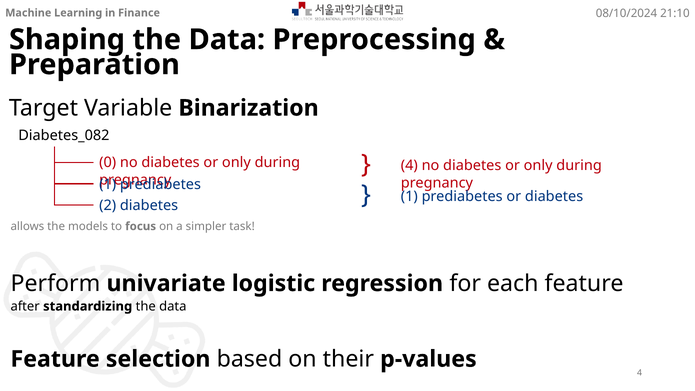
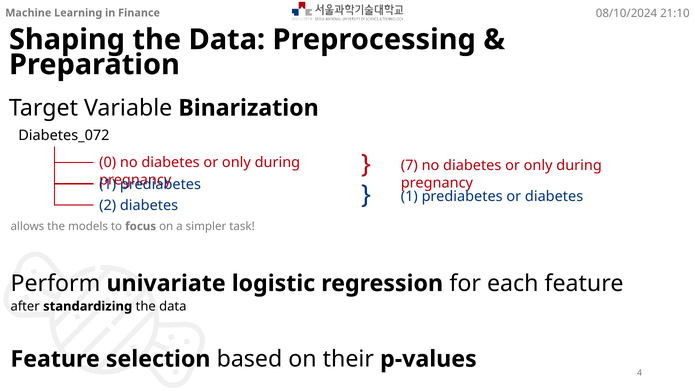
Diabetes_082: Diabetes_082 -> Diabetes_072
4 at (409, 166): 4 -> 7
